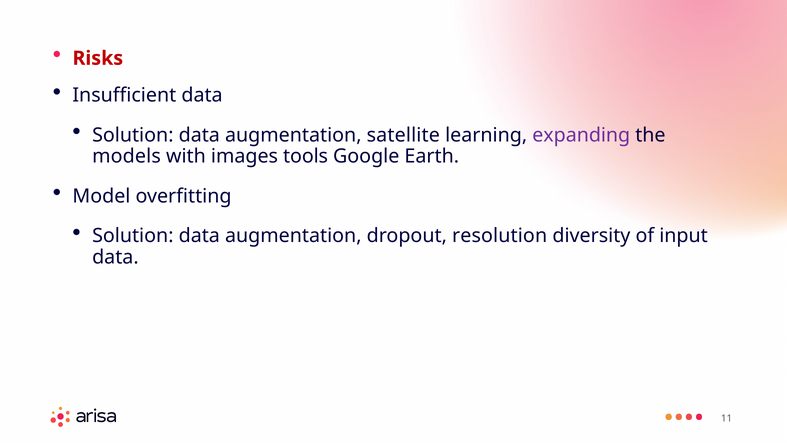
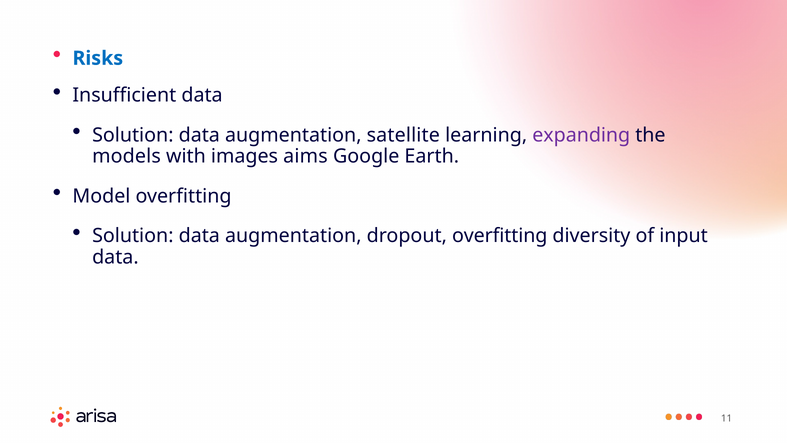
Risks colour: red -> blue
tools: tools -> aims
dropout resolution: resolution -> overfitting
